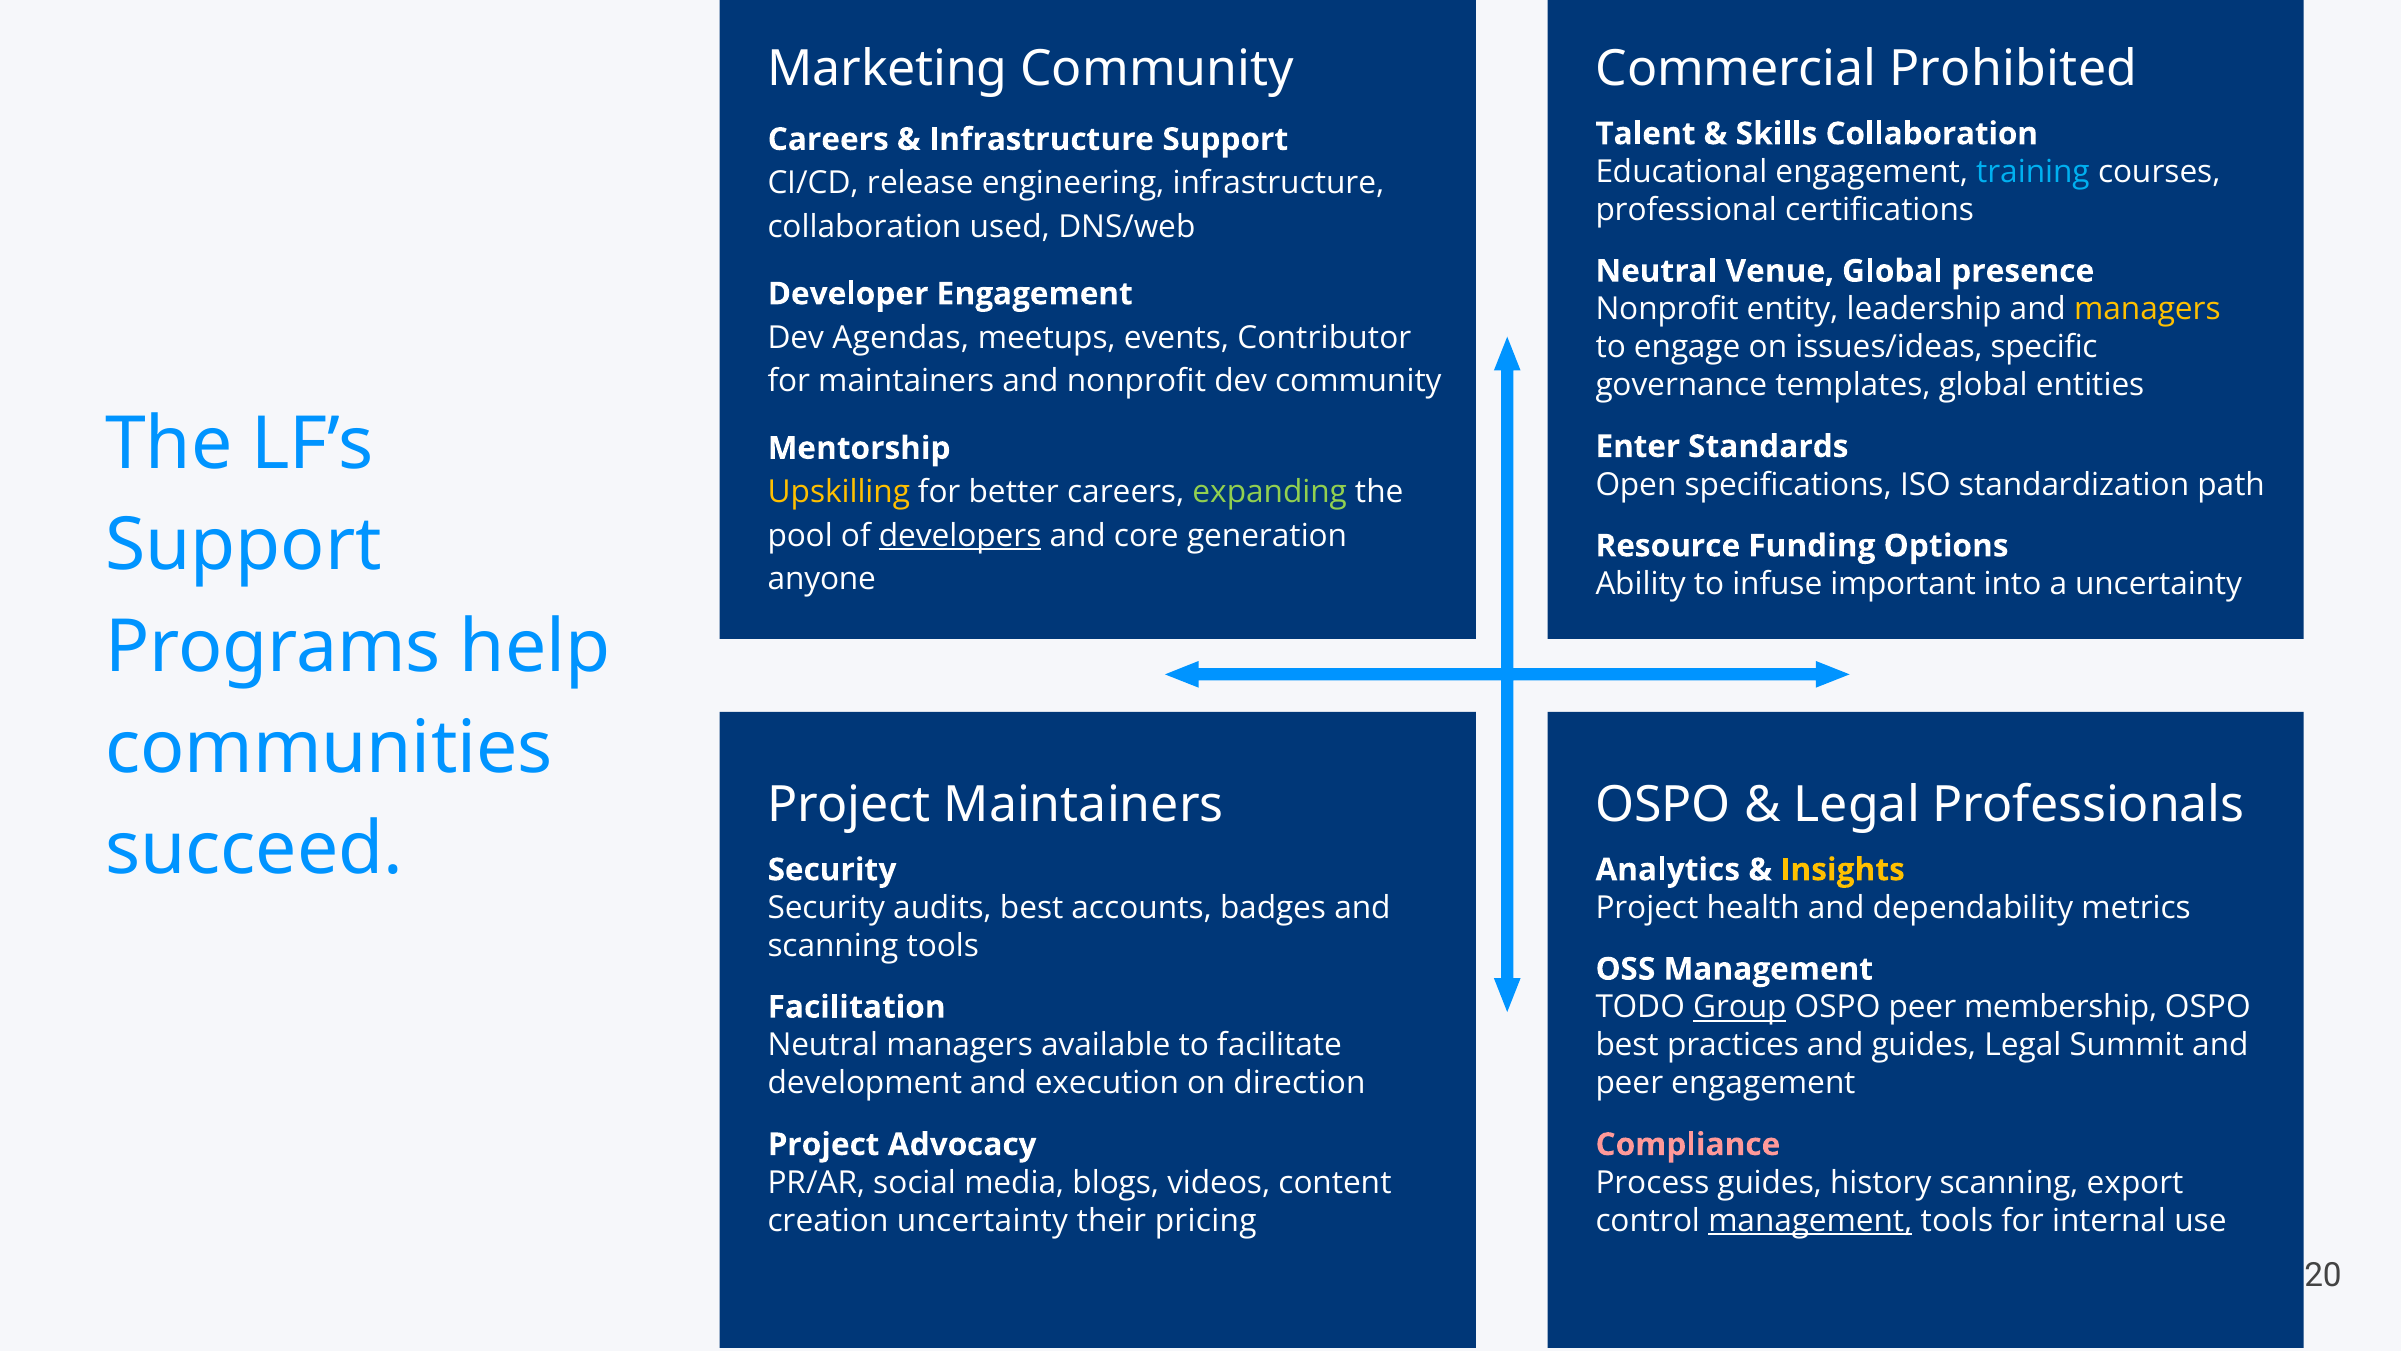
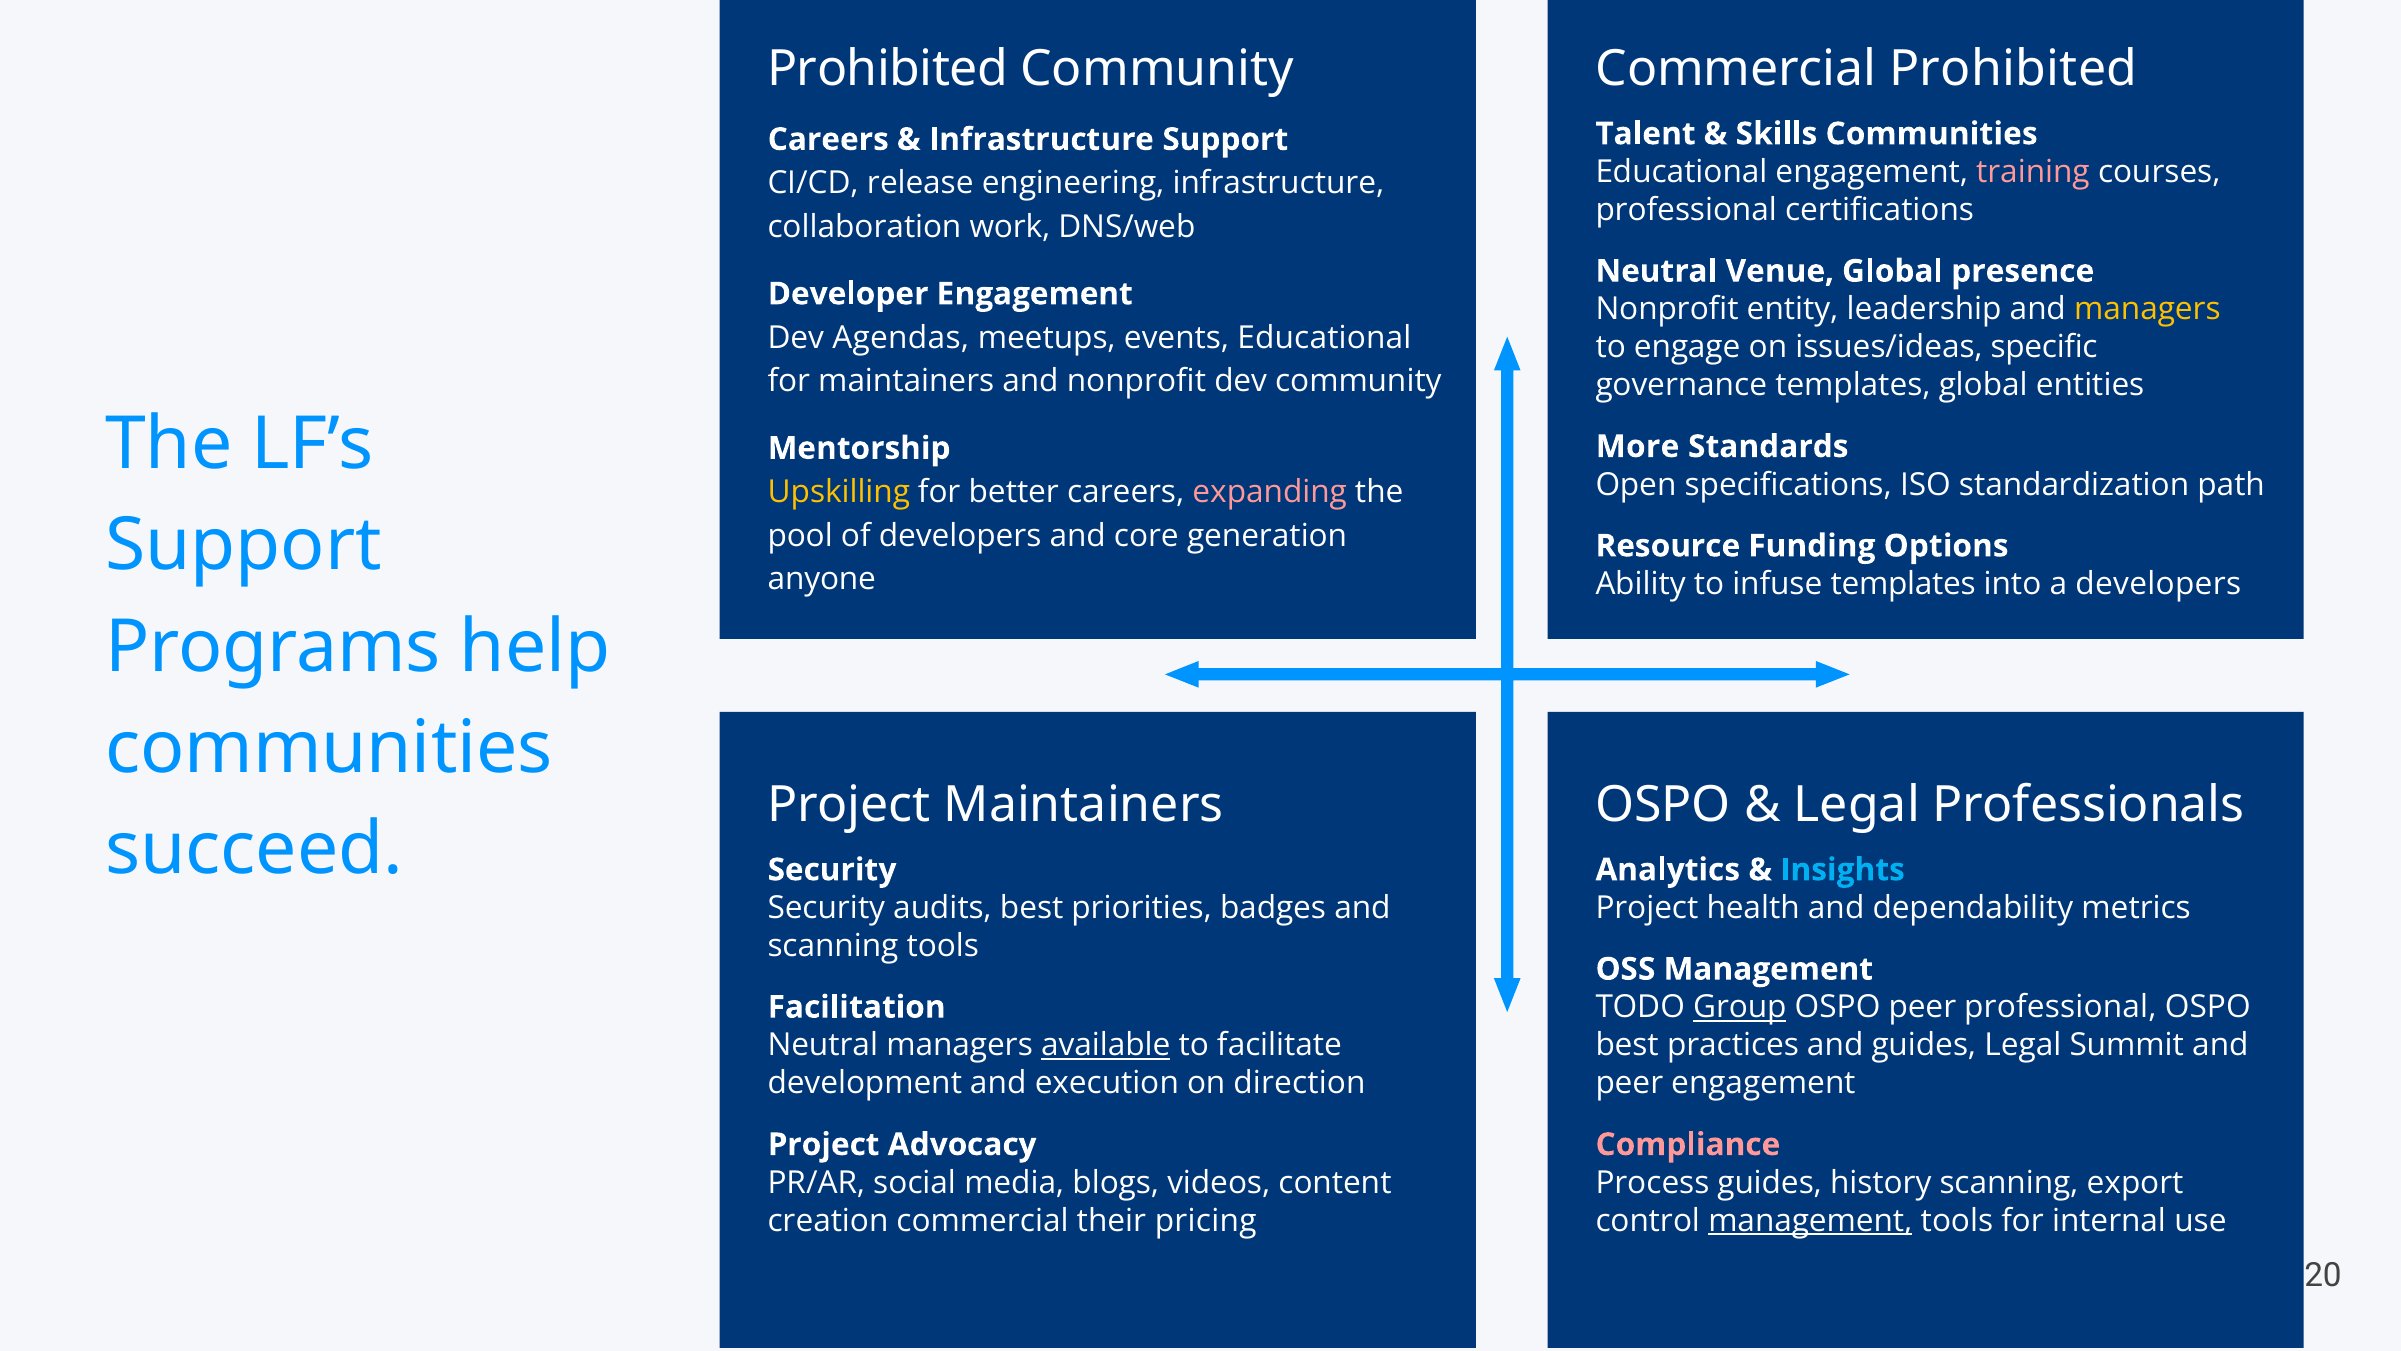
Marketing at (888, 69): Marketing -> Prohibited
Skills Collaboration: Collaboration -> Communities
training colour: light blue -> pink
used: used -> work
events Contributor: Contributor -> Educational
Enter: Enter -> More
expanding colour: light green -> pink
developers at (960, 536) underline: present -> none
infuse important: important -> templates
a uncertainty: uncertainty -> developers
Insights colour: yellow -> light blue
accounts: accounts -> priorities
peer membership: membership -> professional
available underline: none -> present
creation uncertainty: uncertainty -> commercial
